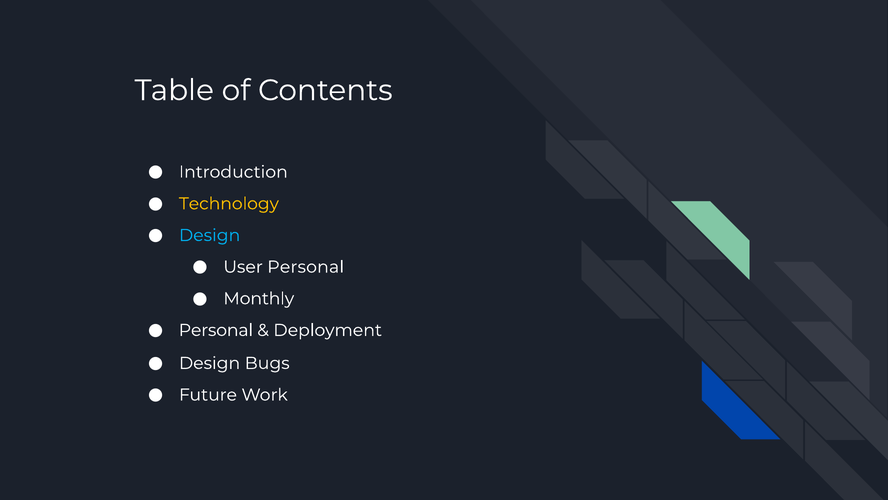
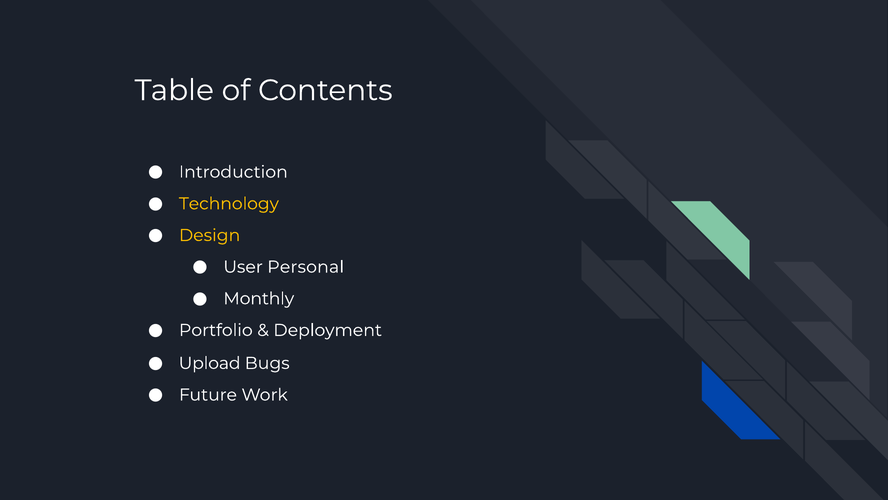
Design at (210, 235) colour: light blue -> yellow
Personal at (216, 330): Personal -> Portfolio
Design at (210, 363): Design -> Upload
